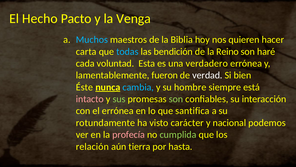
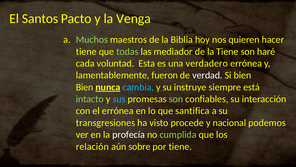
Hecho: Hecho -> Santos
Muchos colour: light blue -> light green
carta at (86, 51): carta -> tiene
todas colour: light blue -> light green
bendición: bendición -> mediador
la Reino: Reino -> Tiene
Éste at (85, 87): Éste -> Bien
hombre: hombre -> instruye
intacto colour: pink -> light green
sus colour: light green -> light blue
rotundamente: rotundamente -> transgresiones
carácter: carácter -> procede
profecía colour: pink -> white
tierra: tierra -> sobre
por hasta: hasta -> tiene
